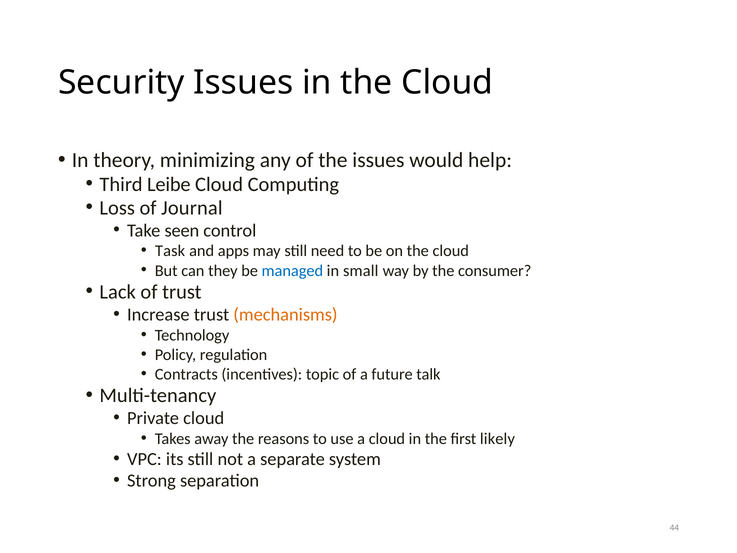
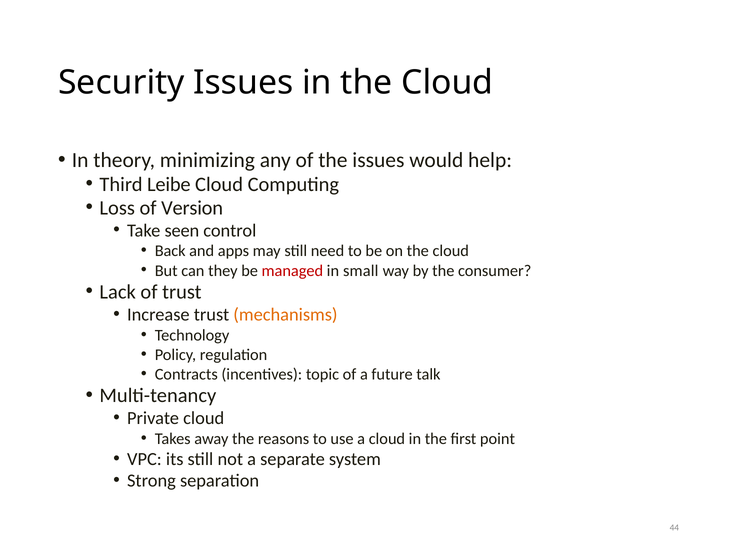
Journal: Journal -> Version
Task: Task -> Back
managed colour: blue -> red
likely: likely -> point
